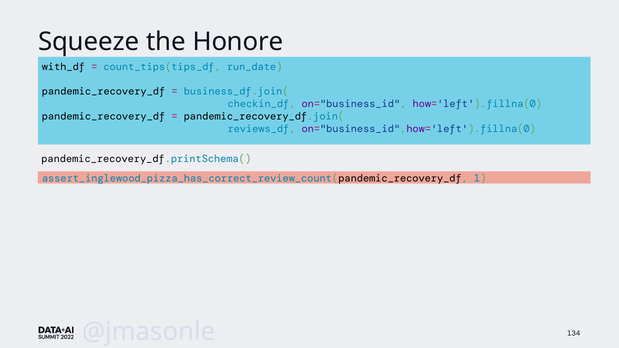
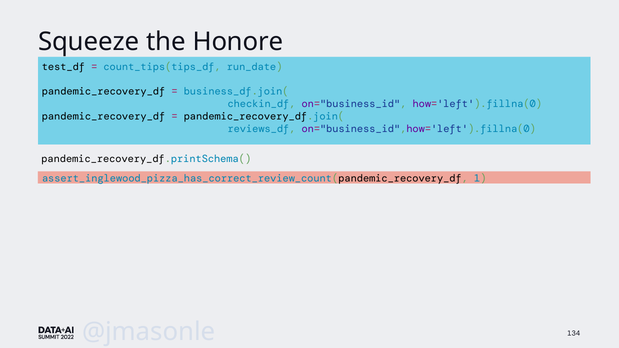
with_df: with_df -> test_df
